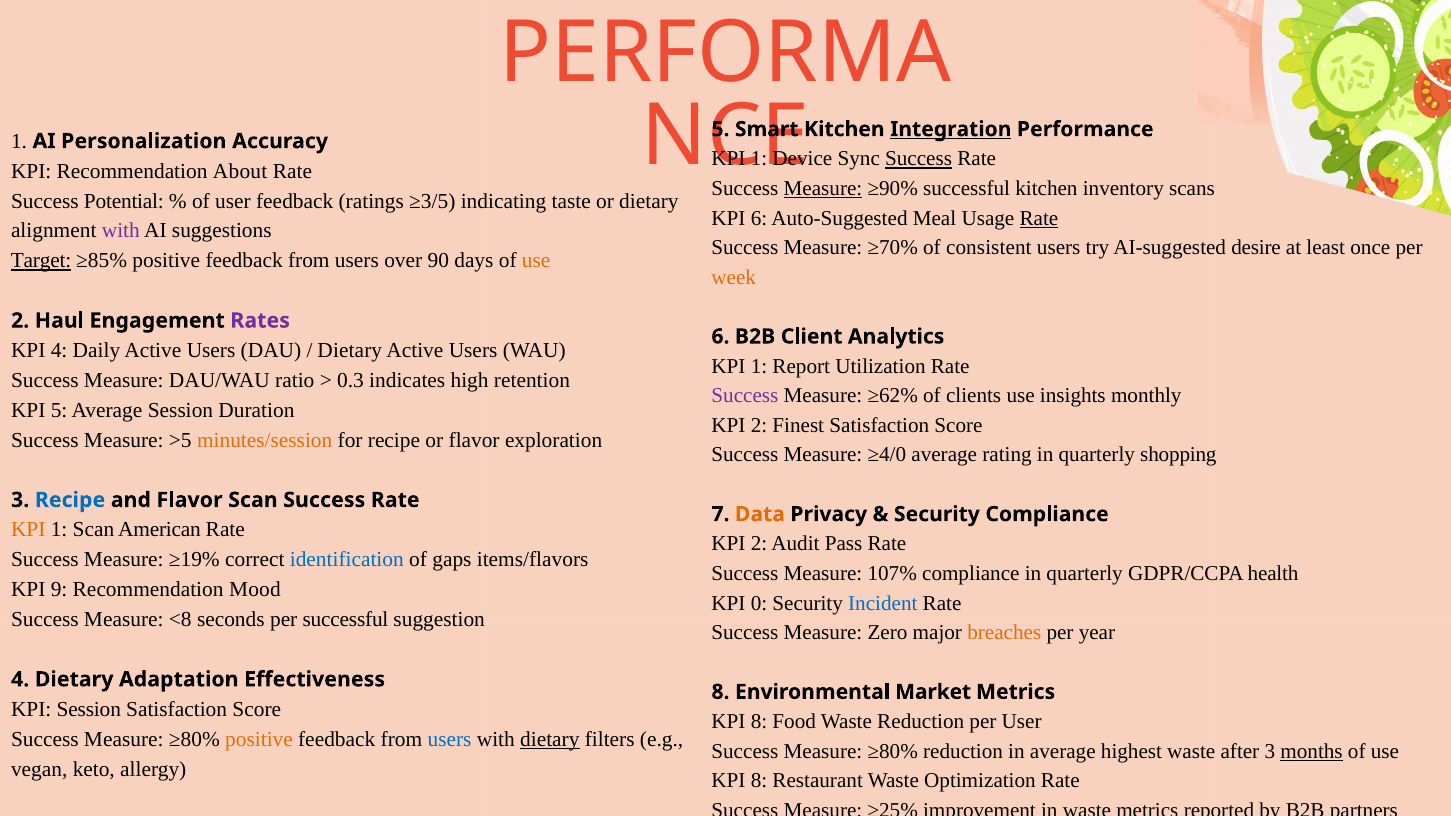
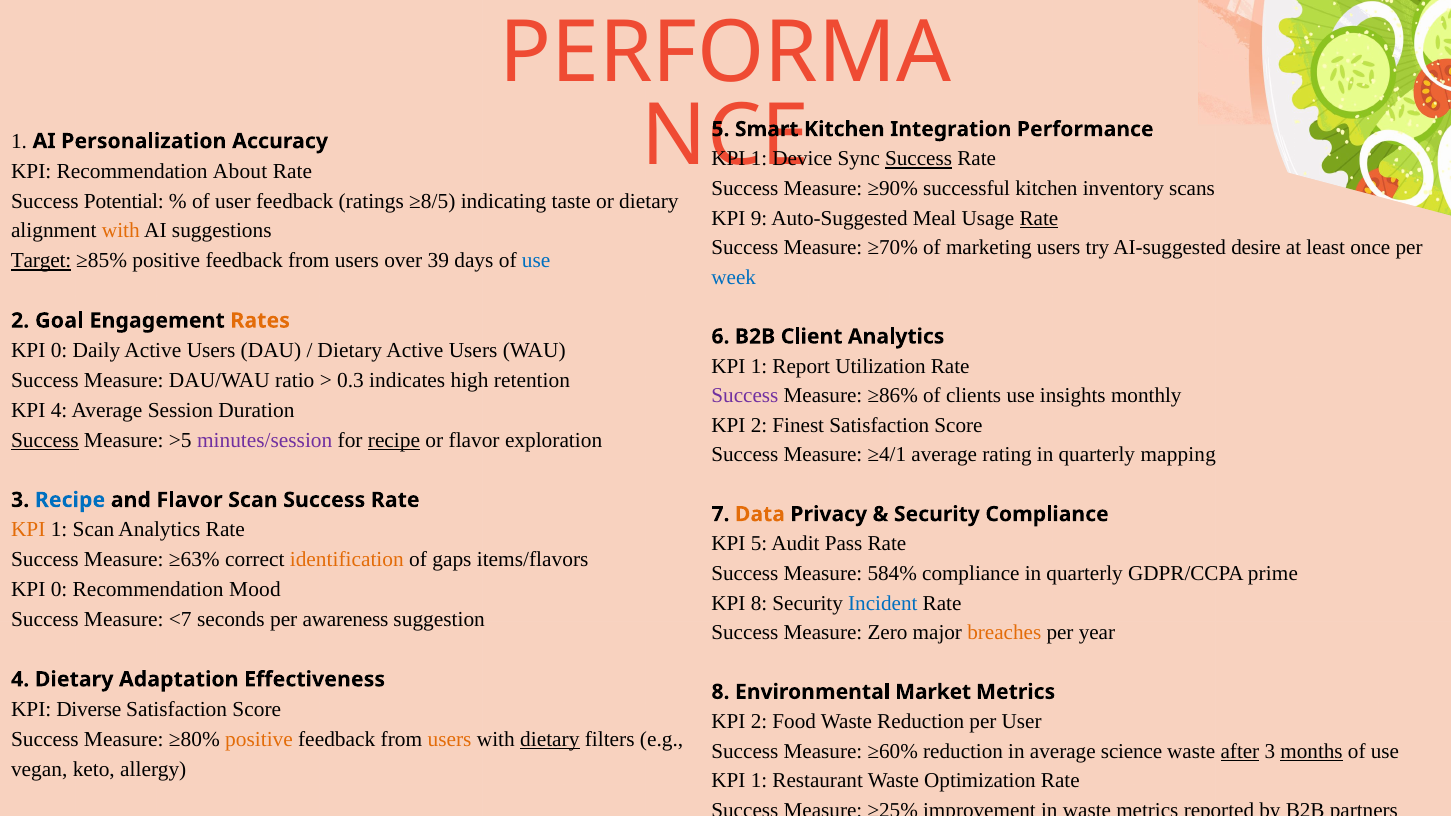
Integration underline: present -> none
Measure at (823, 189) underline: present -> none
≥3/5: ≥3/5 -> ≥8/5
KPI 6: 6 -> 9
with at (121, 231) colour: purple -> orange
consistent: consistent -> marketing
90: 90 -> 39
use at (536, 261) colour: orange -> blue
week colour: orange -> blue
Haul: Haul -> Goal
Rates colour: purple -> orange
4 at (59, 351): 4 -> 0
≥62%: ≥62% -> ≥86%
KPI 5: 5 -> 4
Success at (45, 440) underline: none -> present
minutes/session colour: orange -> purple
recipe at (394, 440) underline: none -> present
≥4/0: ≥4/0 -> ≥4/1
shopping: shopping -> mapping
Scan American: American -> Analytics
2 at (759, 544): 2 -> 5
≥19%: ≥19% -> ≥63%
identification colour: blue -> orange
107%: 107% -> 584%
health: health -> prime
9 at (59, 590): 9 -> 0
KPI 0: 0 -> 8
<8: <8 -> <7
per successful: successful -> awareness
KPI Session: Session -> Diverse
8 at (759, 722): 8 -> 2
users at (450, 739) colour: blue -> orange
≥80% at (893, 751): ≥80% -> ≥60%
highest: highest -> science
after underline: none -> present
8 at (759, 781): 8 -> 1
